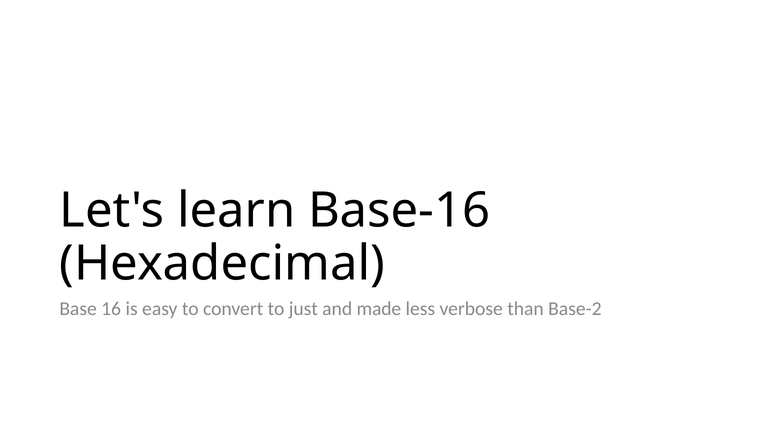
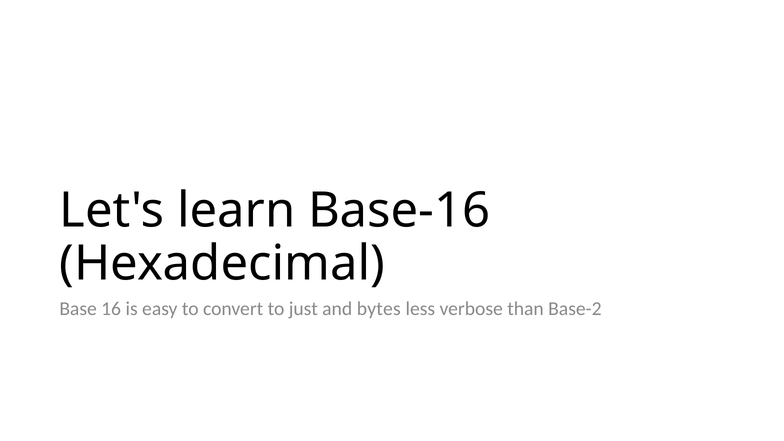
made: made -> bytes
